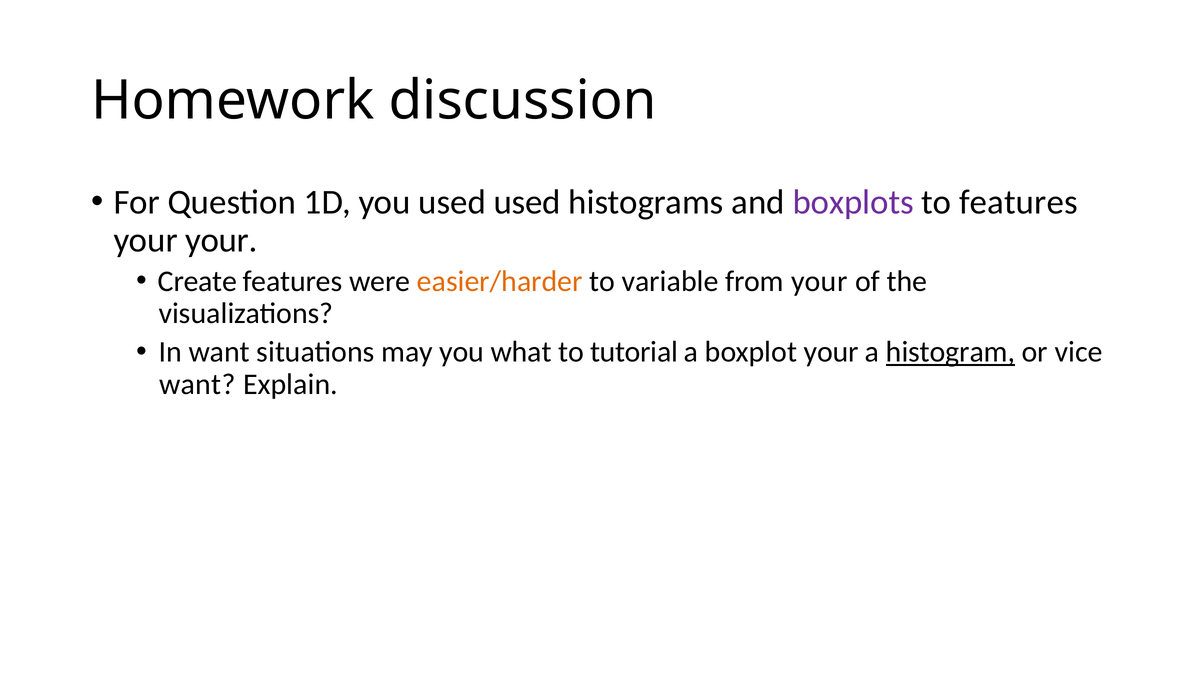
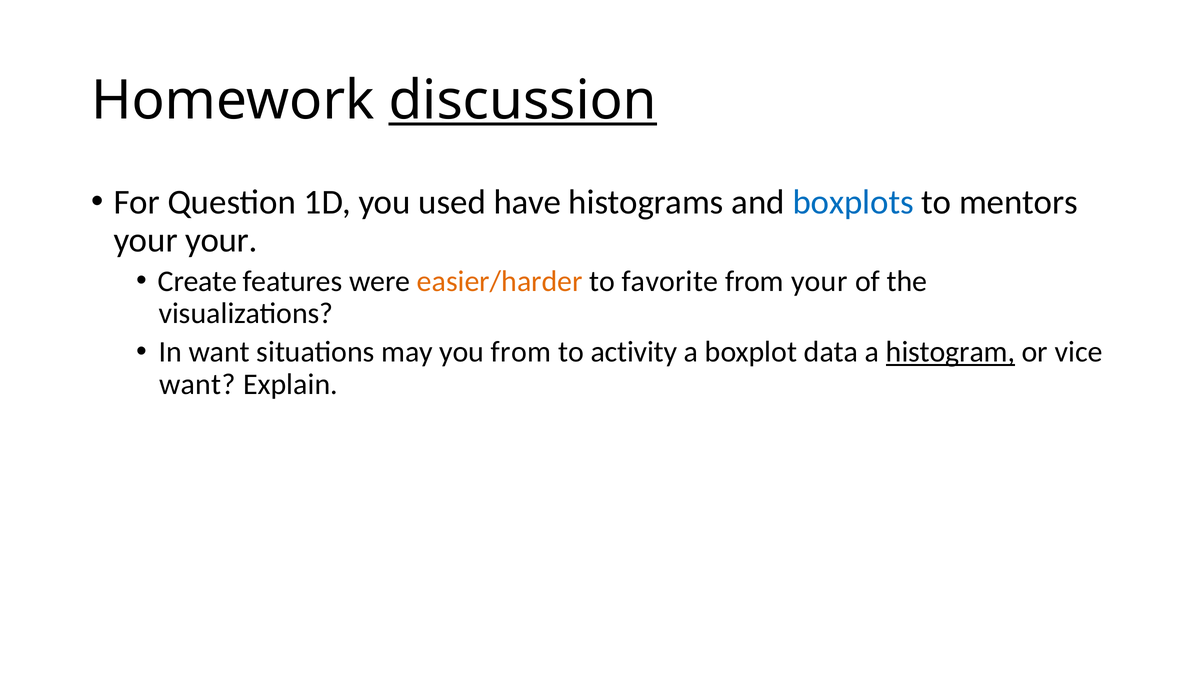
discussion underline: none -> present
used used: used -> have
boxplots colour: purple -> blue
to features: features -> mentors
variable: variable -> favorite
you what: what -> from
tutorial: tutorial -> activity
boxplot your: your -> data
